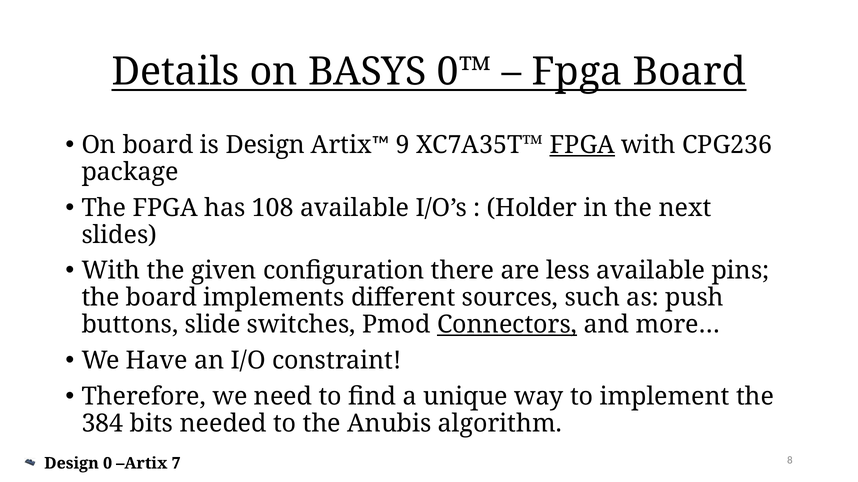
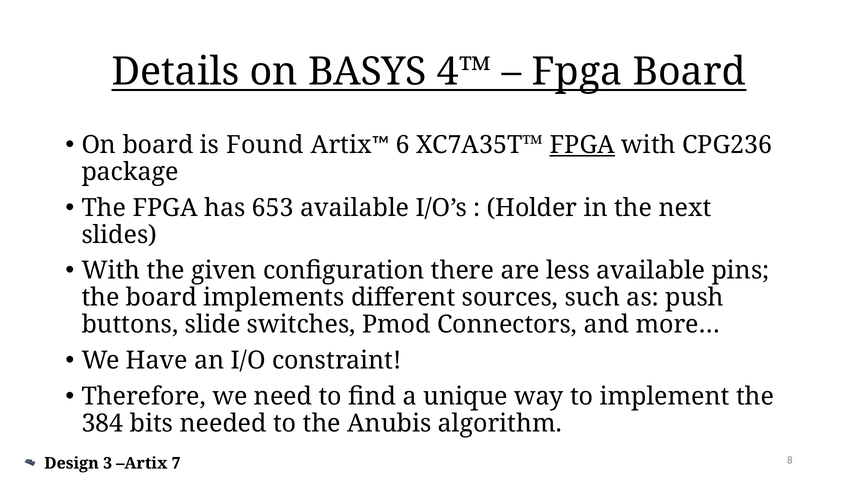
0™: 0™ -> 4™
is Design: Design -> Found
9: 9 -> 6
108: 108 -> 653
Connectors underline: present -> none
0: 0 -> 3
